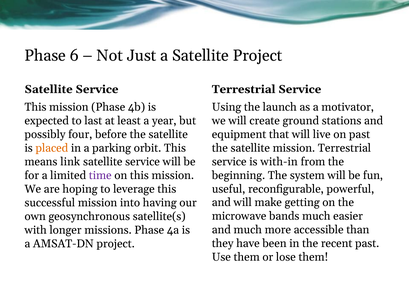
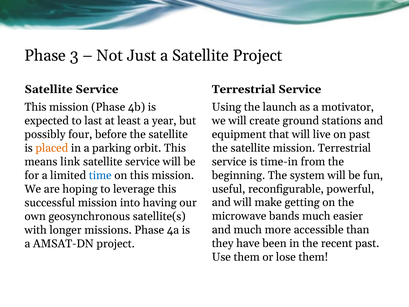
6: 6 -> 3
with-in: with-in -> time-in
time colour: purple -> blue
